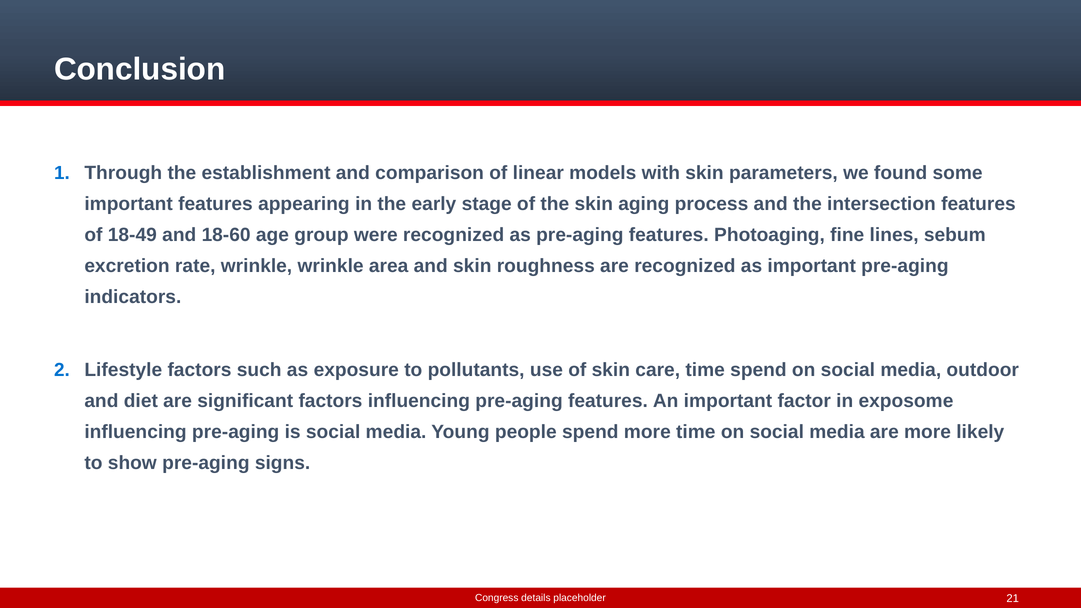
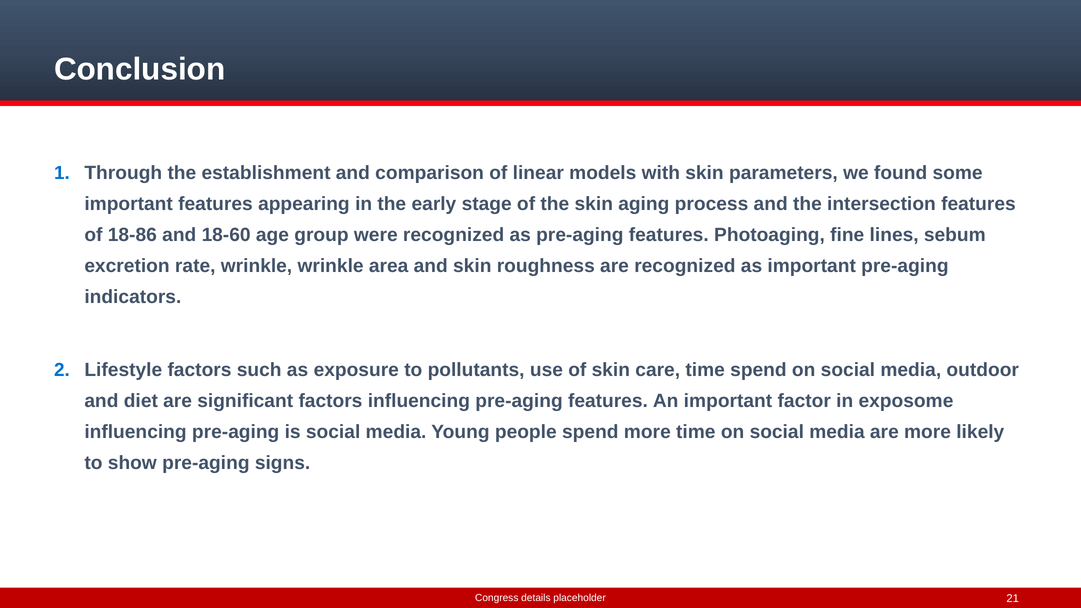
18-49: 18-49 -> 18-86
